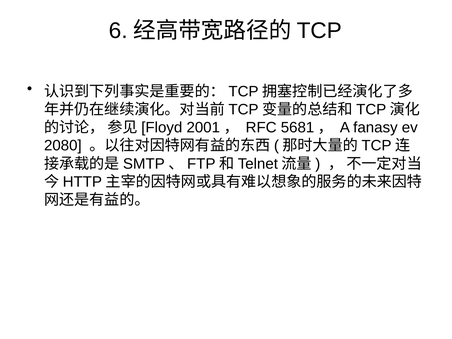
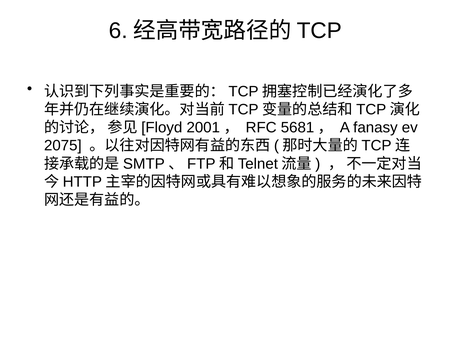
2080: 2080 -> 2075
